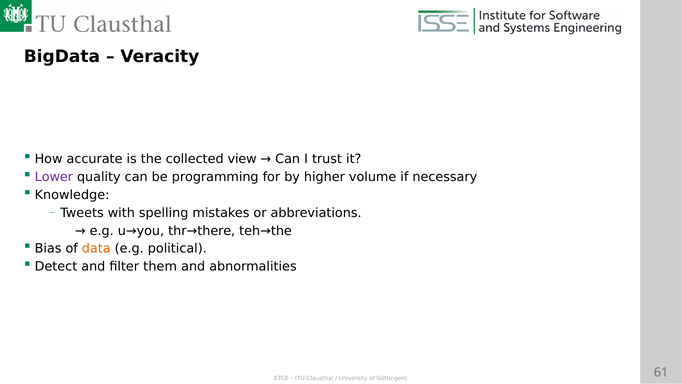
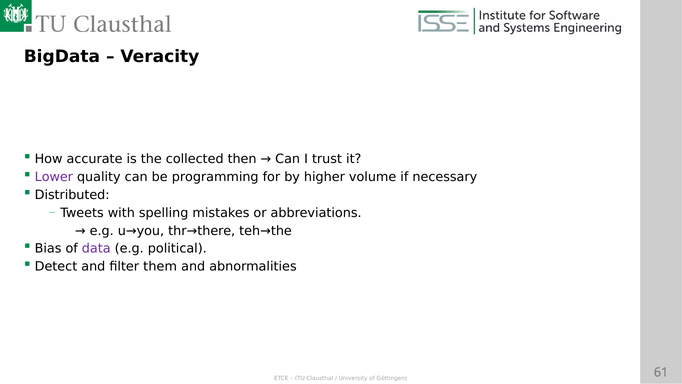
view: view -> then
Knowledge: Knowledge -> Distributed
data colour: orange -> purple
